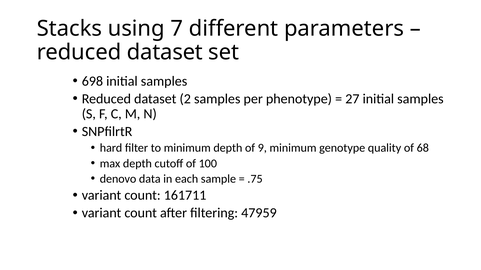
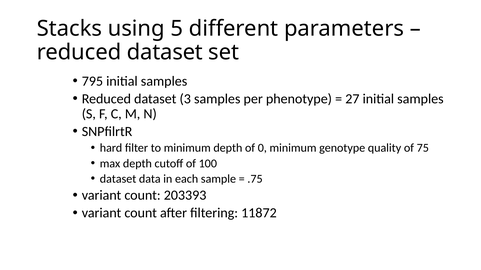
7: 7 -> 5
698: 698 -> 795
2: 2 -> 3
9: 9 -> 0
68: 68 -> 75
denovo at (118, 179): denovo -> dataset
161711: 161711 -> 203393
47959: 47959 -> 11872
